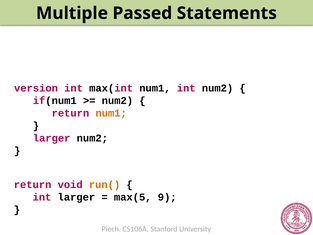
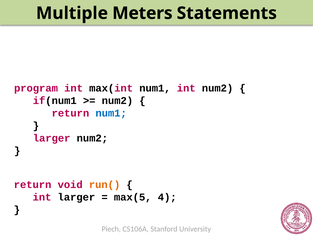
Passed: Passed -> Meters
version: version -> program
num1 at (111, 113) colour: orange -> blue
9: 9 -> 4
